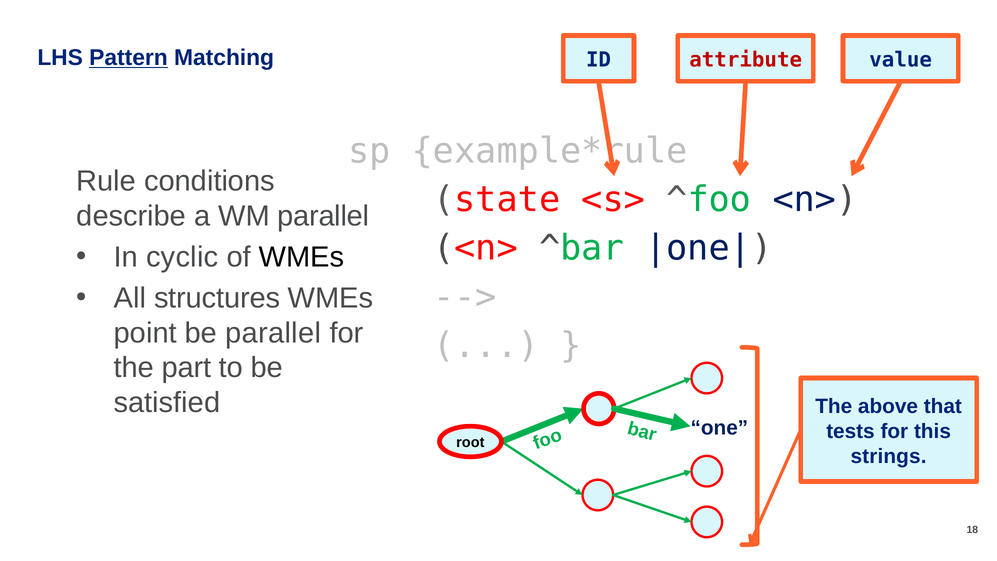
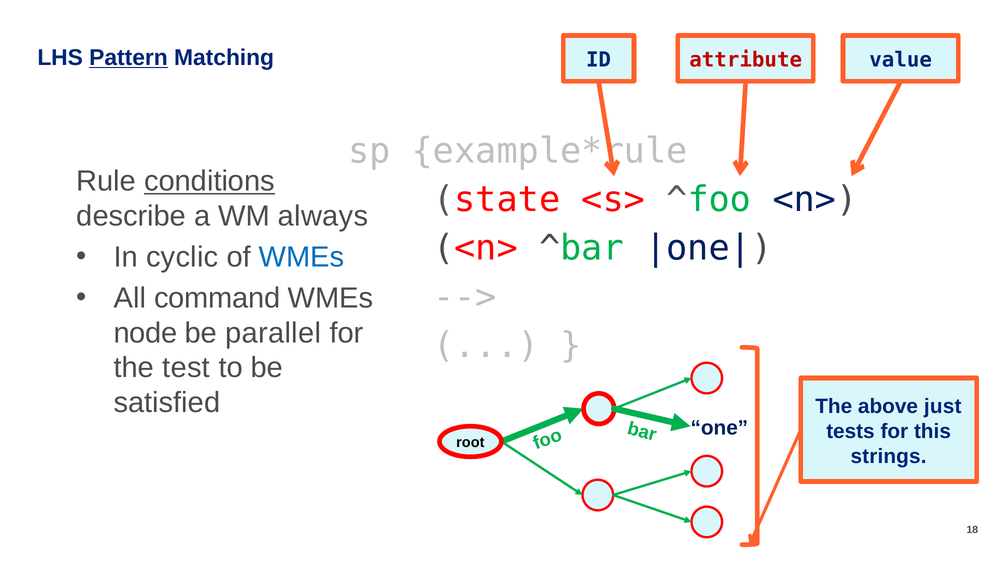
conditions underline: none -> present
WM parallel: parallel -> always
WMEs at (302, 257) colour: black -> blue
structures: structures -> command
point: point -> node
part: part -> test
that: that -> just
